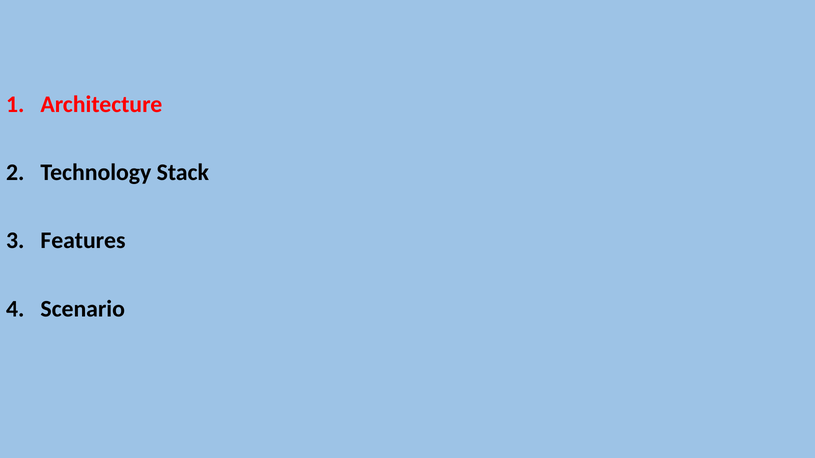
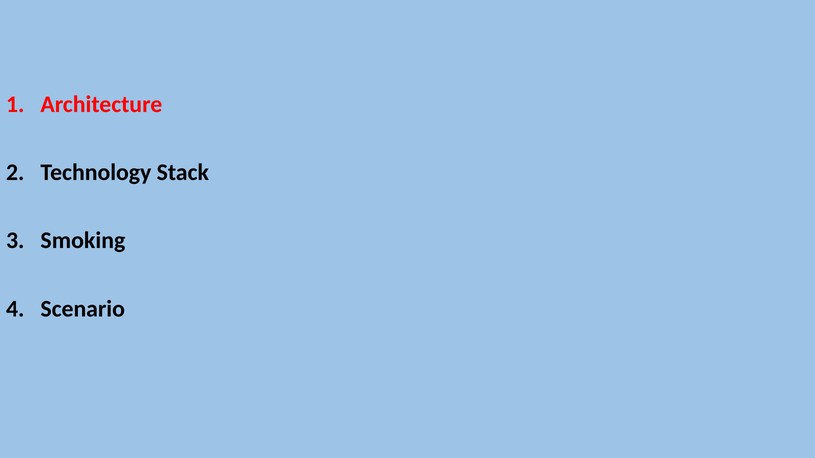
Features: Features -> Smoking
